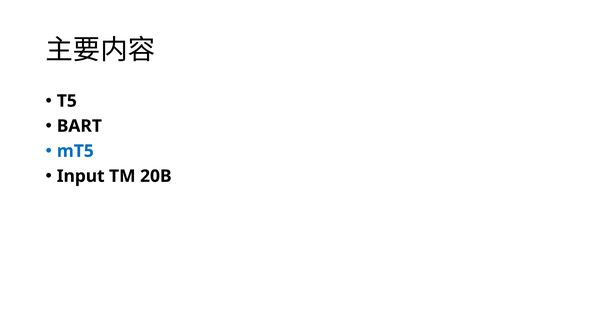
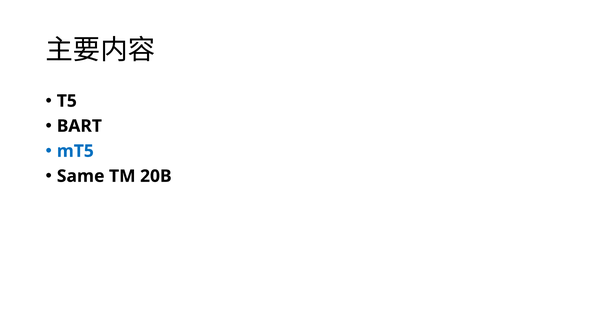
Input: Input -> Same
